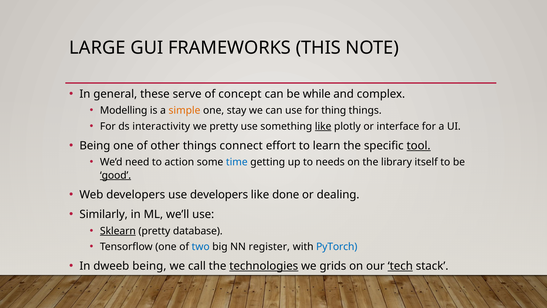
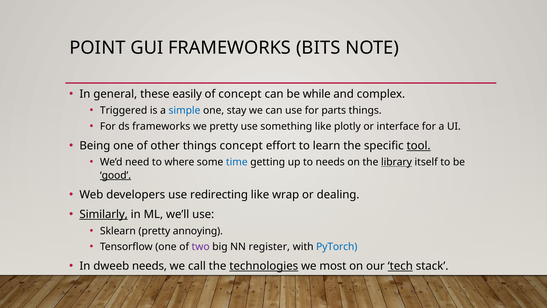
LARGE: LARGE -> POINT
THIS: THIS -> BITS
serve: serve -> easily
Modelling: Modelling -> Triggered
simple colour: orange -> blue
thing: thing -> parts
ds interactivity: interactivity -> frameworks
like at (323, 126) underline: present -> none
things connect: connect -> concept
action: action -> where
library underline: none -> present
use developers: developers -> redirecting
done: done -> wrap
Similarly underline: none -> present
Sklearn underline: present -> none
database: database -> annoying
two colour: blue -> purple
dweeb being: being -> needs
grids: grids -> most
